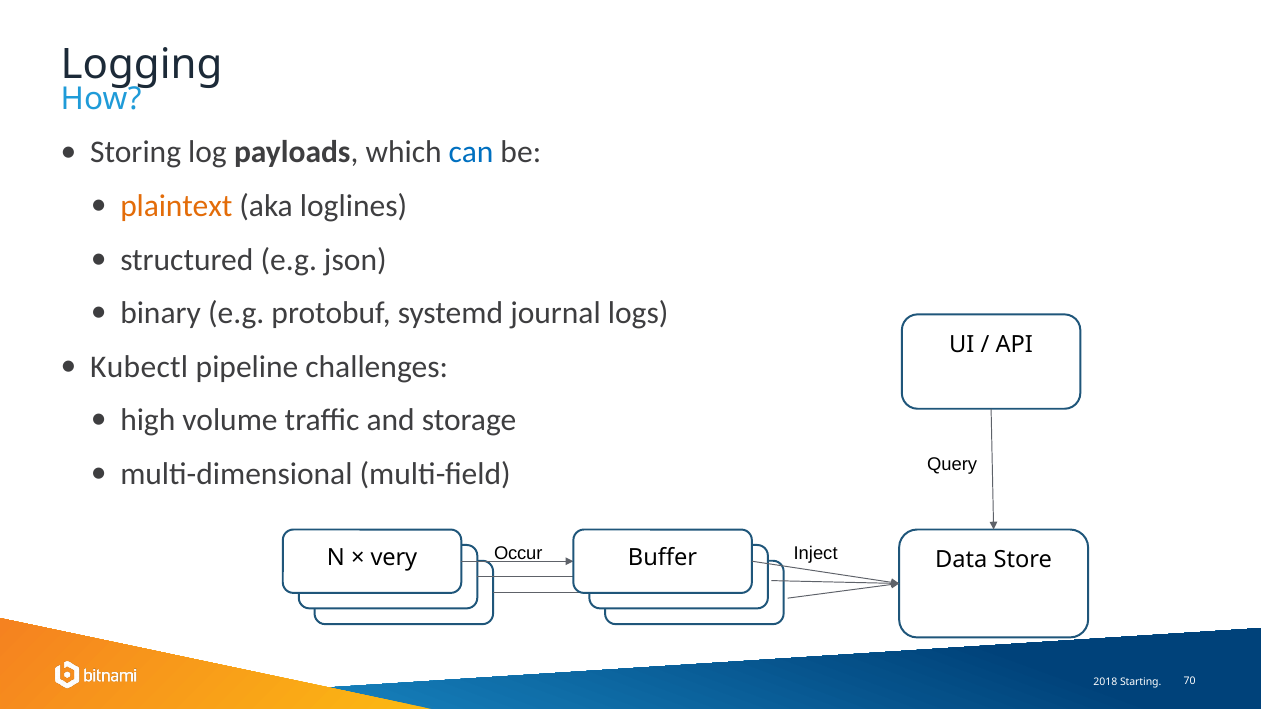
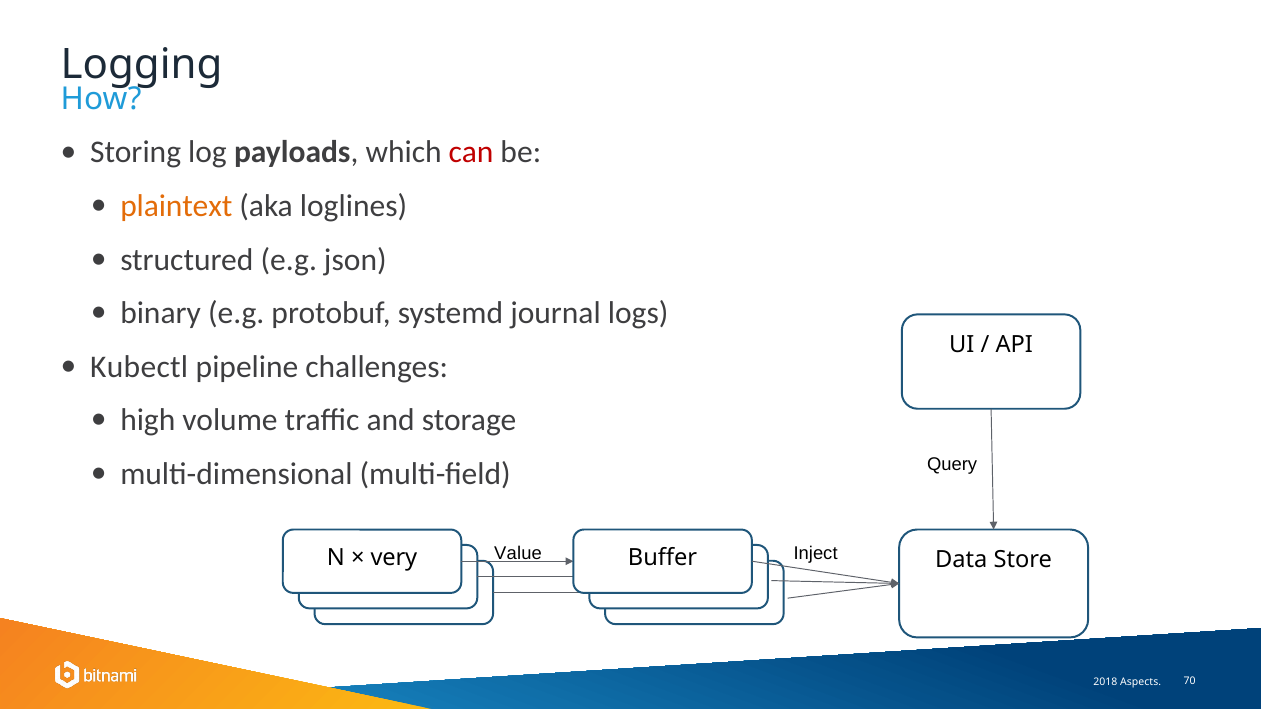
can colour: blue -> red
Occur: Occur -> Value
Starting: Starting -> Aspects
